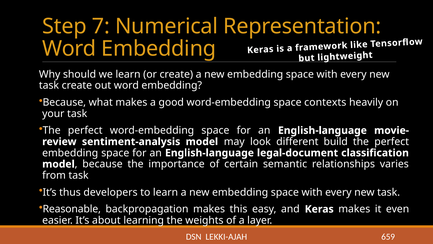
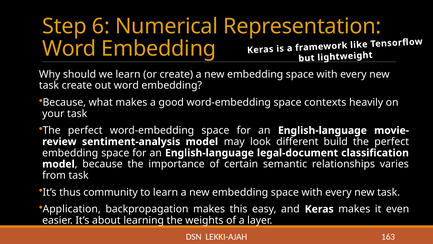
7: 7 -> 6
developers: developers -> community
Reasonable: Reasonable -> Application
659: 659 -> 163
